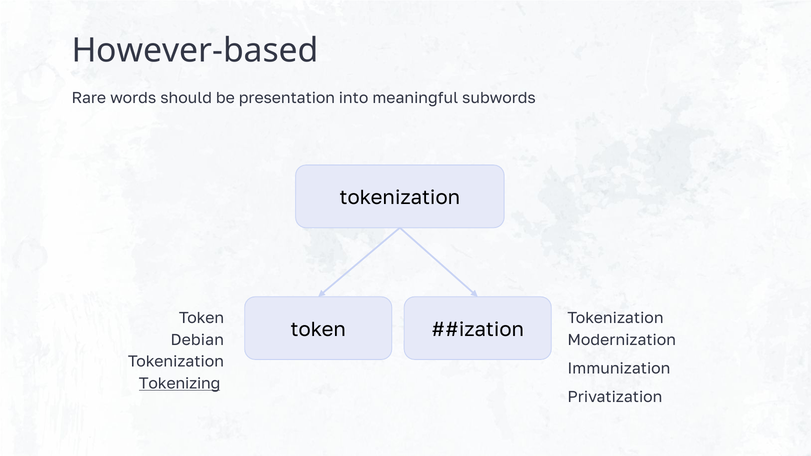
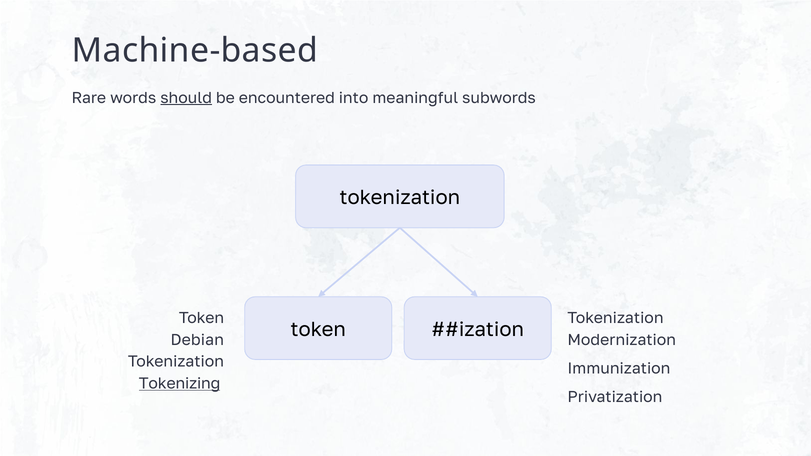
However-based: However-based -> Machine-based
should underline: none -> present
presentation: presentation -> encountered
